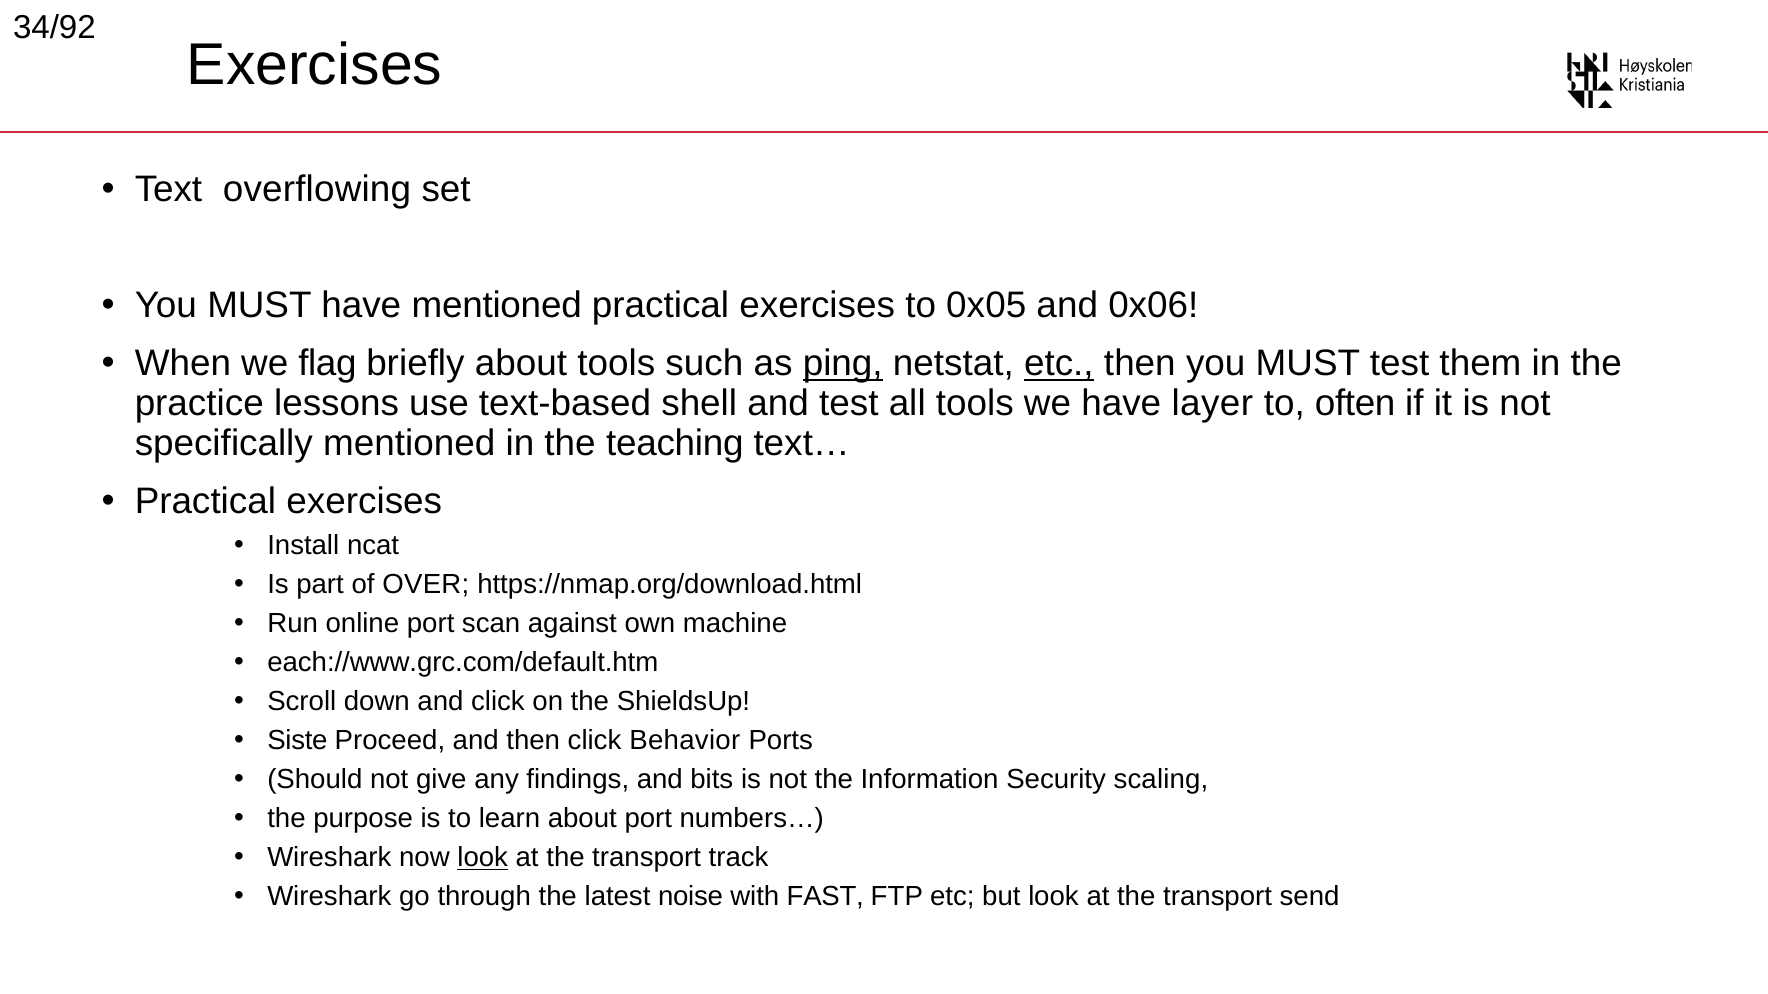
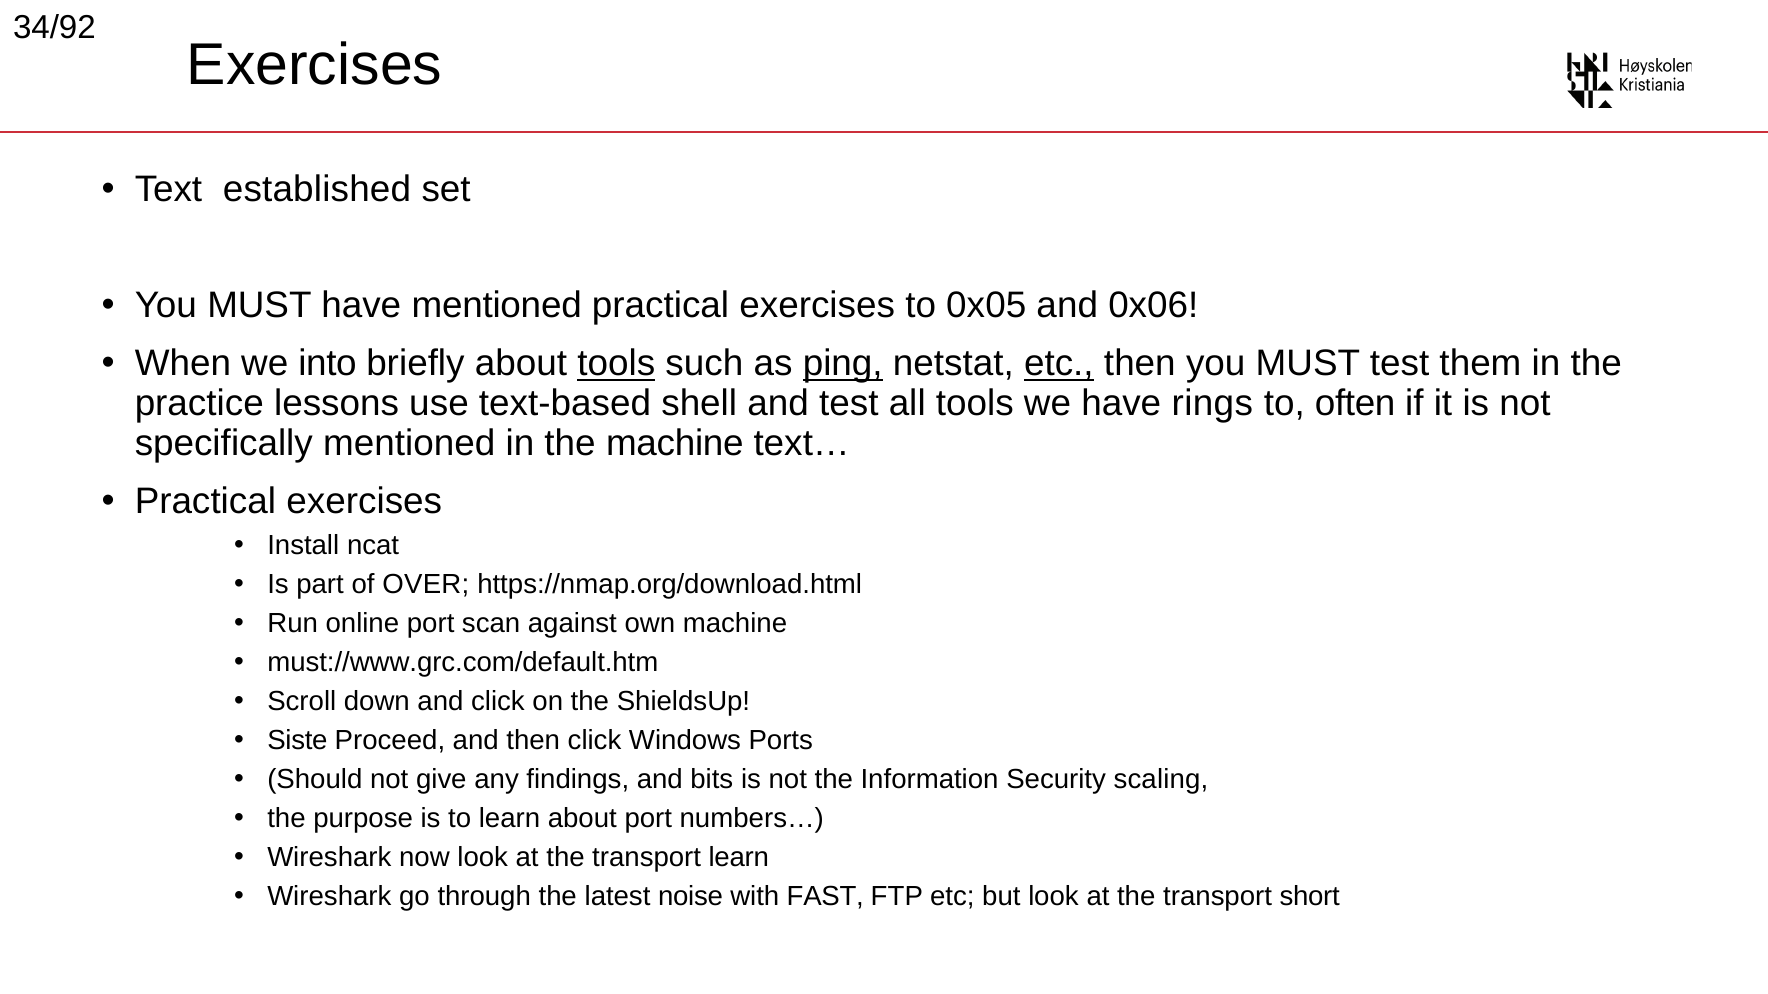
overflowing: overflowing -> established
flag: flag -> into
tools at (616, 364) underline: none -> present
layer: layer -> rings
the teaching: teaching -> machine
each://www.grc.com/default.htm: each://www.grc.com/default.htm -> must://www.grc.com/default.htm
Behavior: Behavior -> Windows
look at (483, 858) underline: present -> none
transport track: track -> learn
send: send -> short
